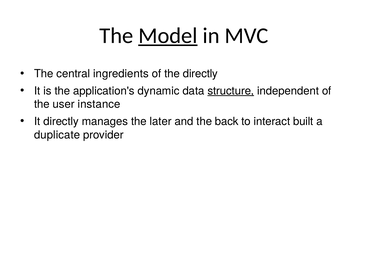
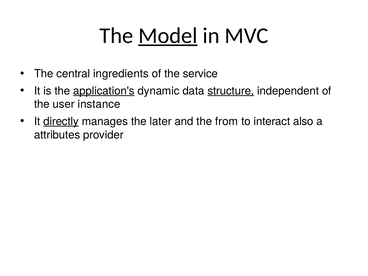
the directly: directly -> service
application's underline: none -> present
directly at (61, 121) underline: none -> present
back: back -> from
built: built -> also
duplicate: duplicate -> attributes
